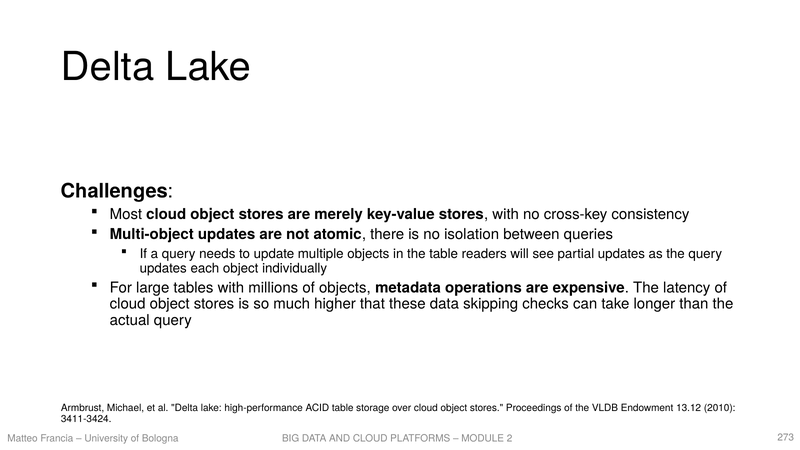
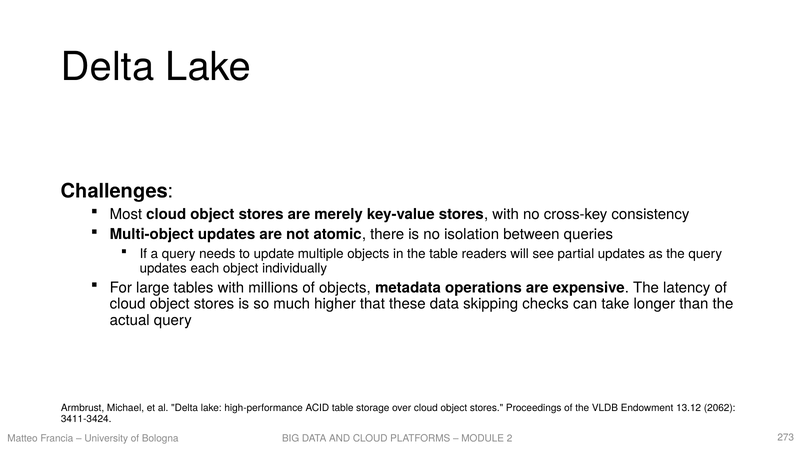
2010: 2010 -> 2062
